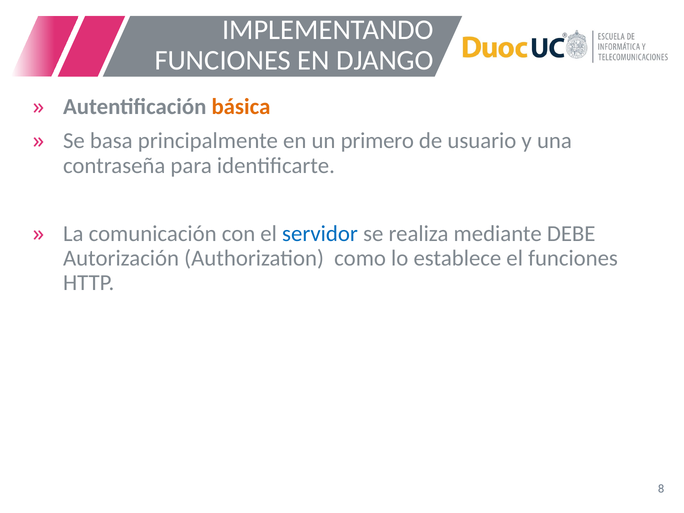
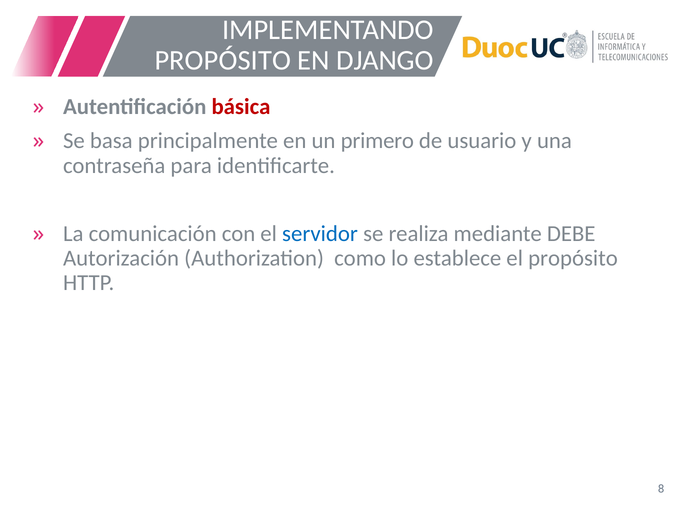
FUNCIONES at (223, 60): FUNCIONES -> PROPÓSITO
básica colour: orange -> red
el funciones: funciones -> propósito
